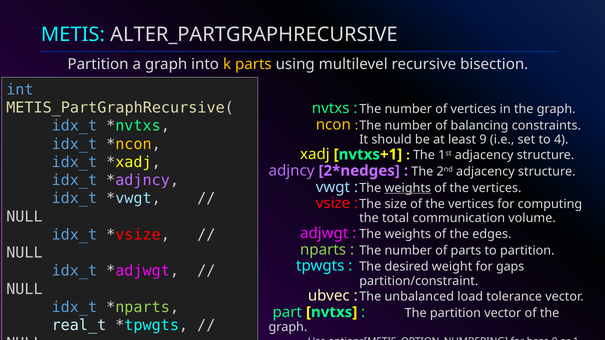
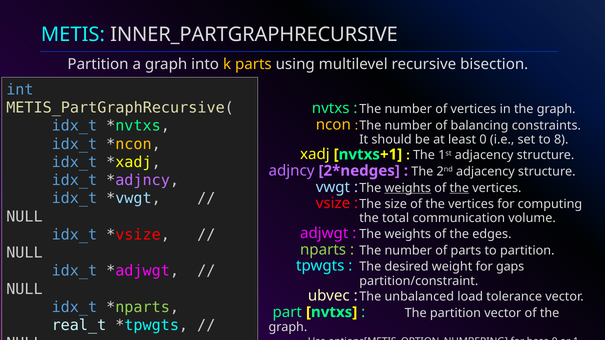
ALTER_PARTGRAPHRECURSIVE: ALTER_PARTGRAPHRECURSIVE -> INNER_PARTGRAPHRECURSIVE
least 9: 9 -> 0
4: 4 -> 8
the at (459, 188) underline: none -> present
